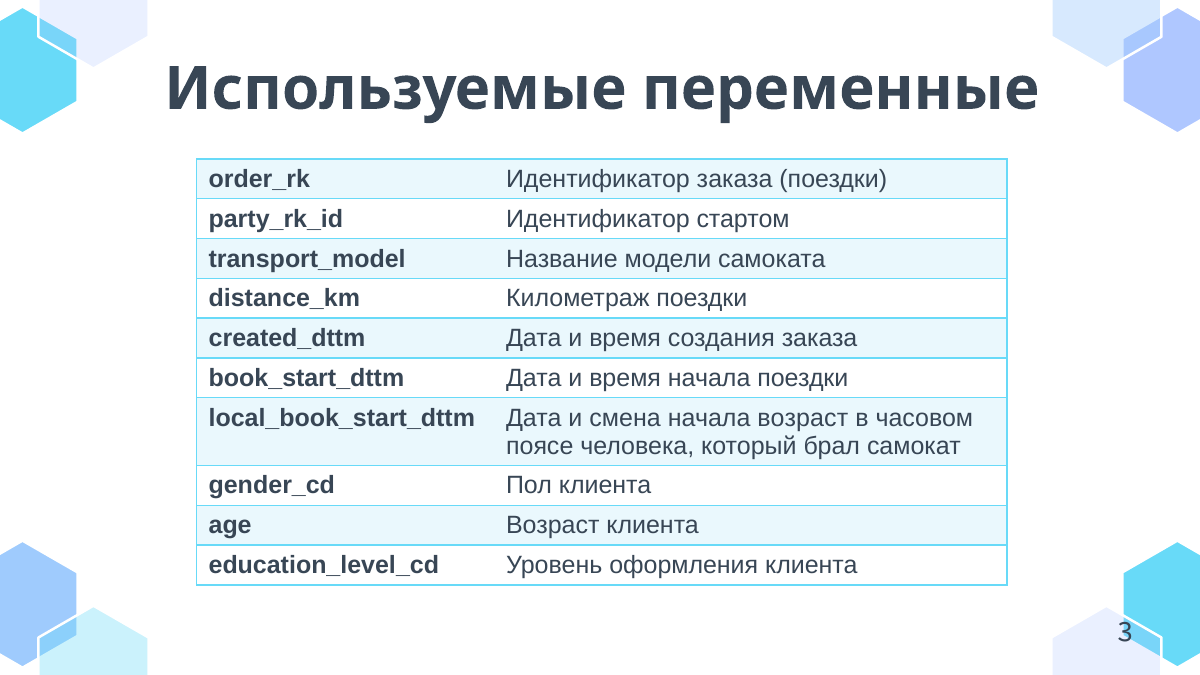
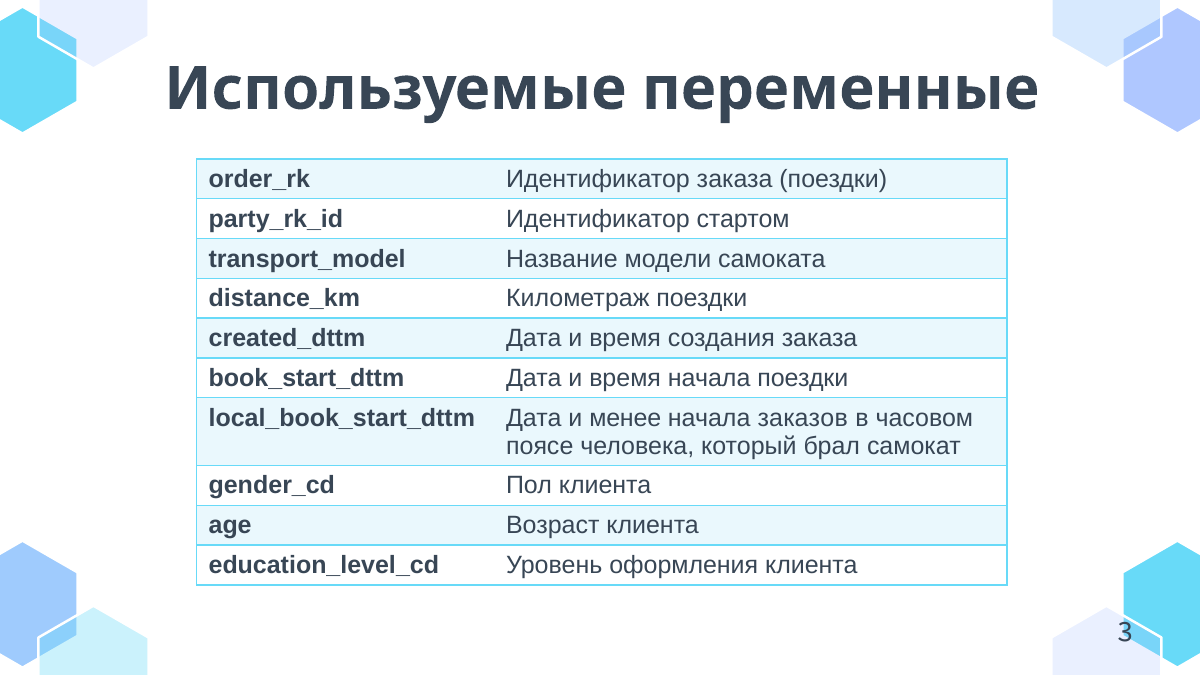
смена: смена -> менее
начала возраст: возраст -> заказов
